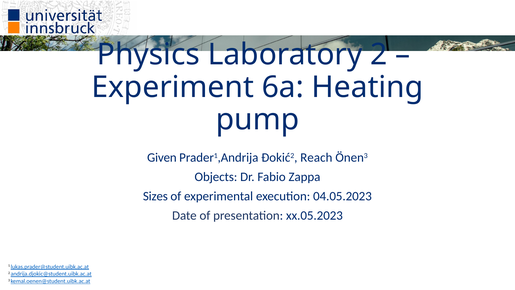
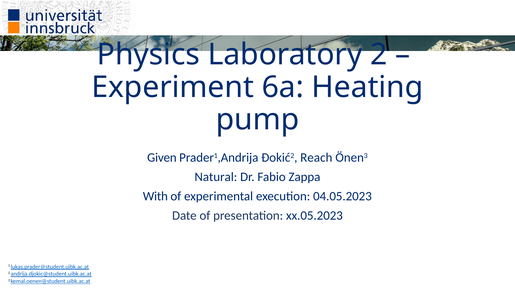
Objects: Objects -> Natural
Sizes: Sizes -> With
